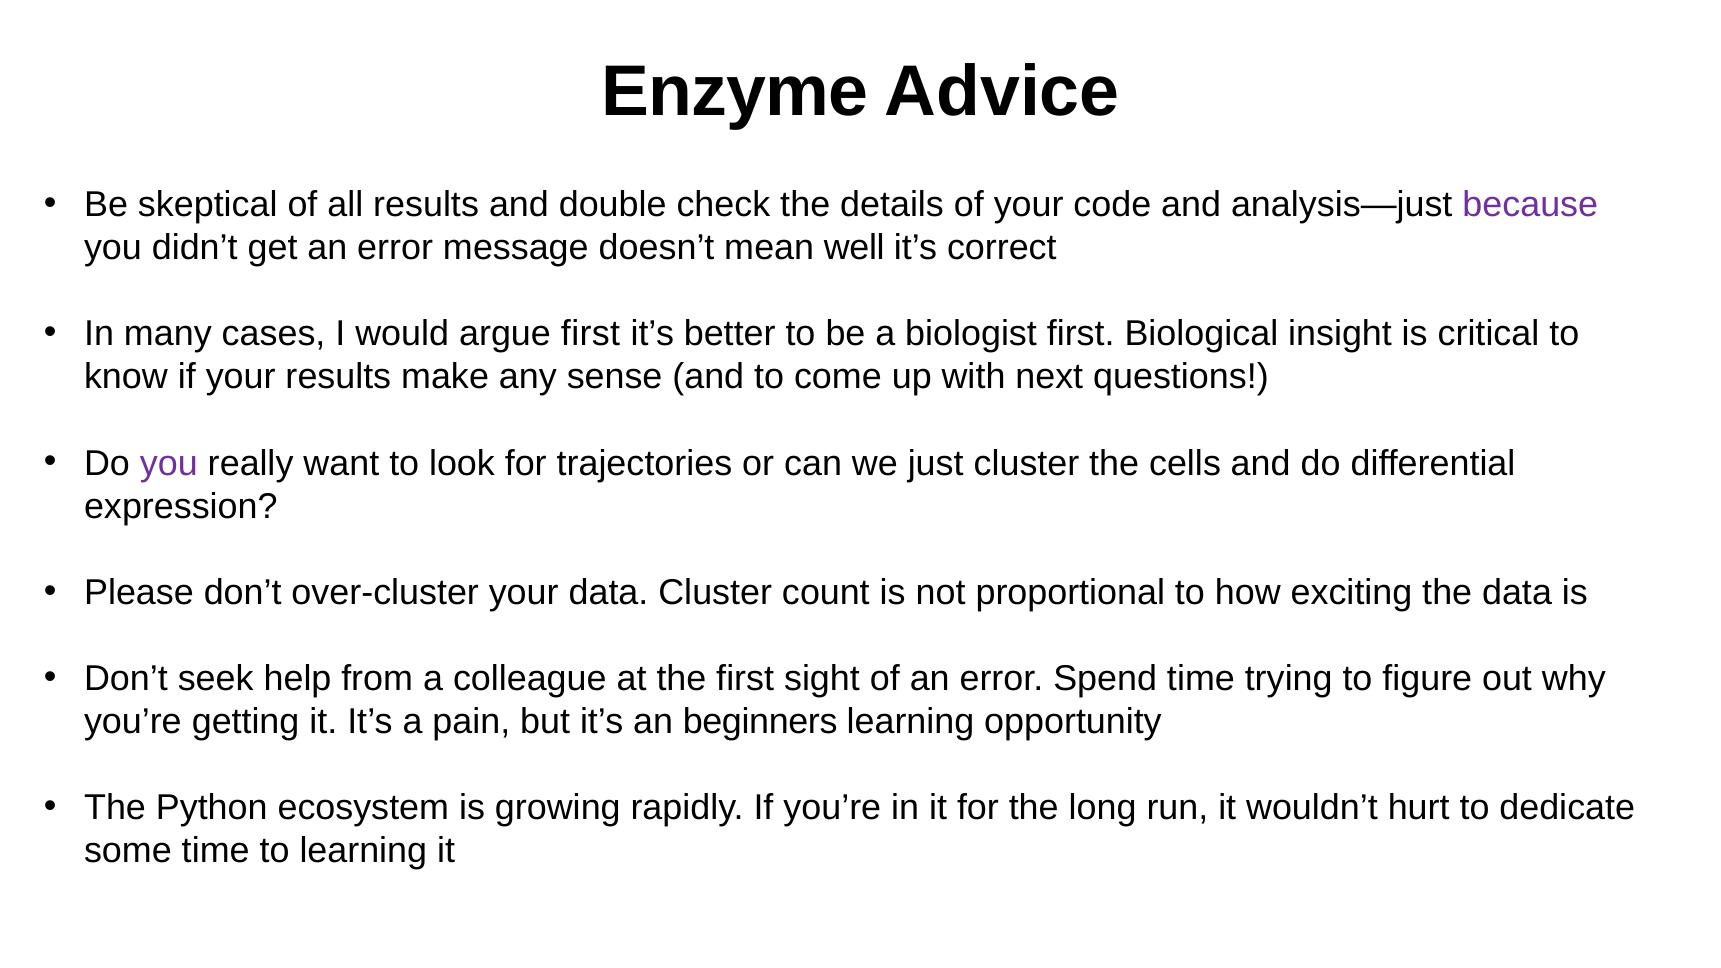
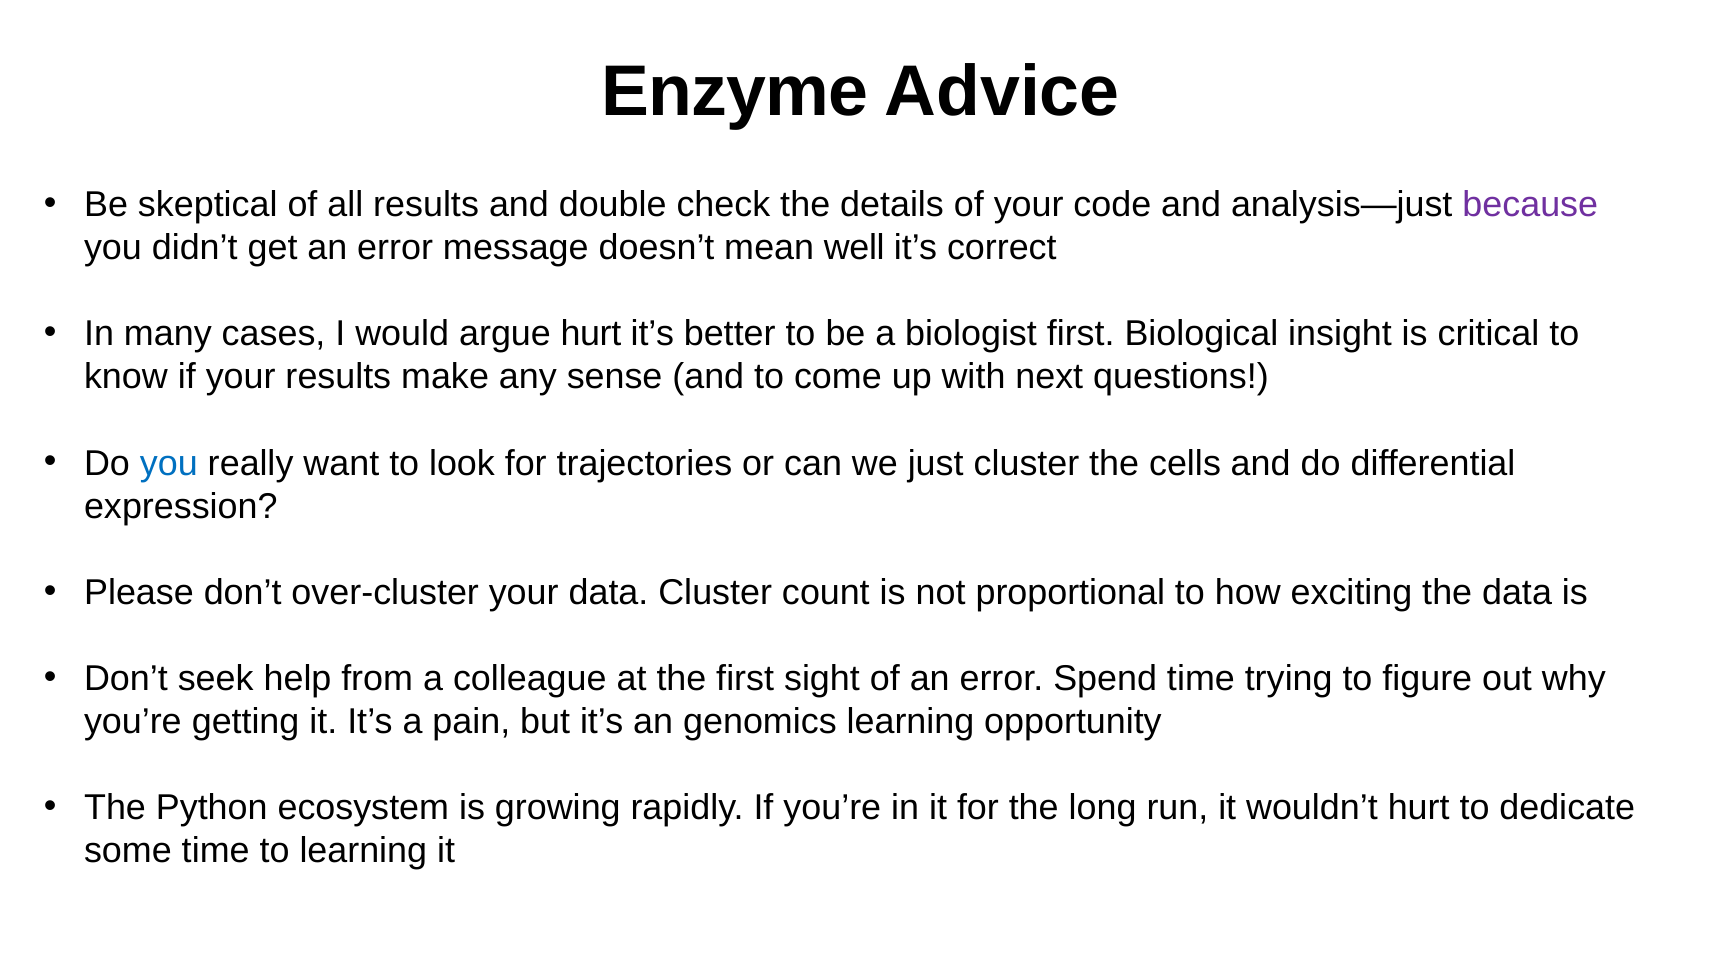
argue first: first -> hurt
you at (169, 463) colour: purple -> blue
beginners: beginners -> genomics
